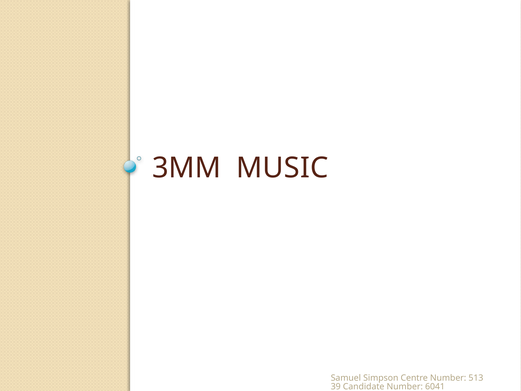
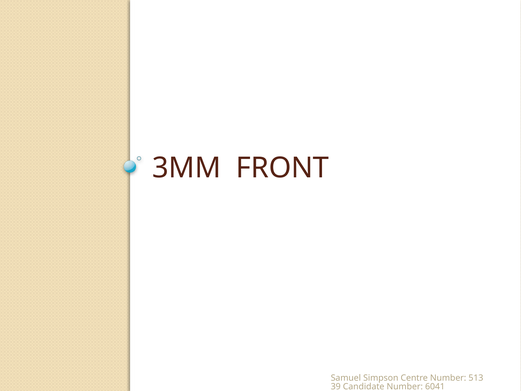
MUSIC: MUSIC -> FRONT
